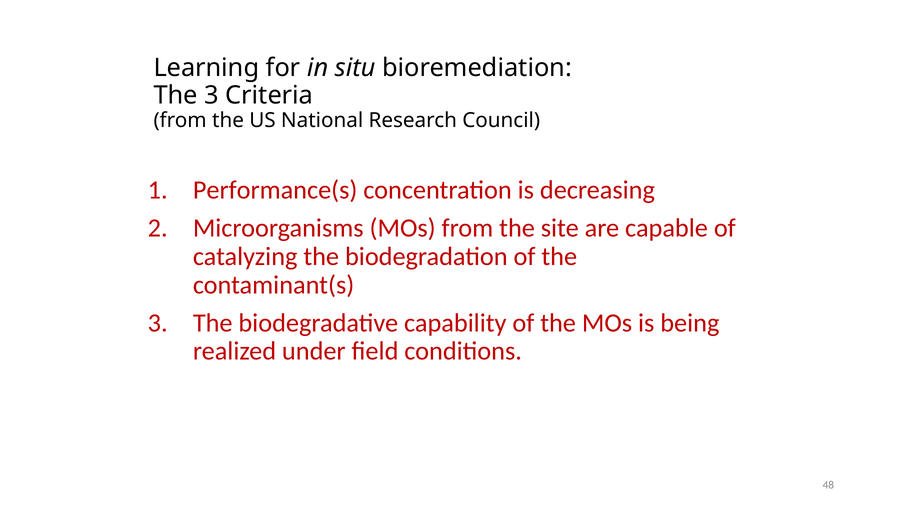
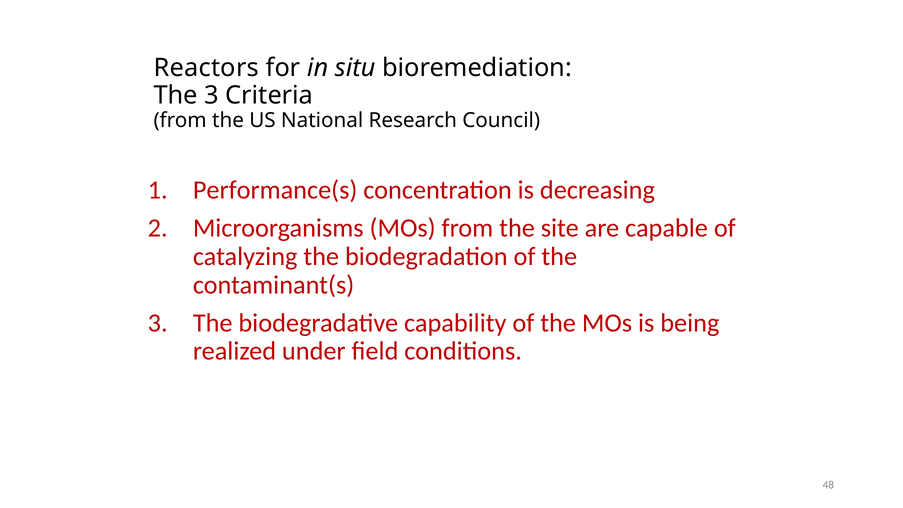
Learning: Learning -> Reactors
